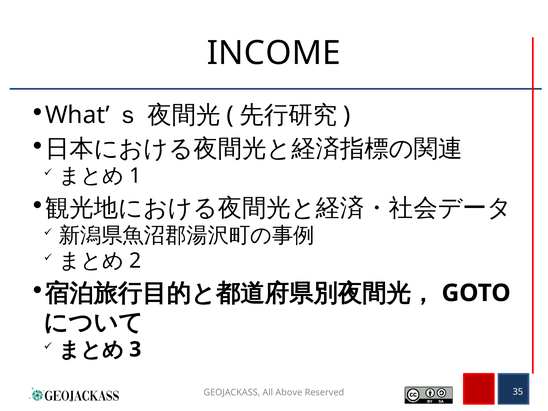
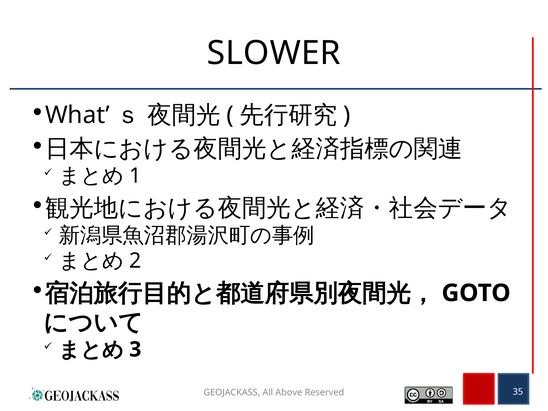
INCOME: INCOME -> SLOWER
